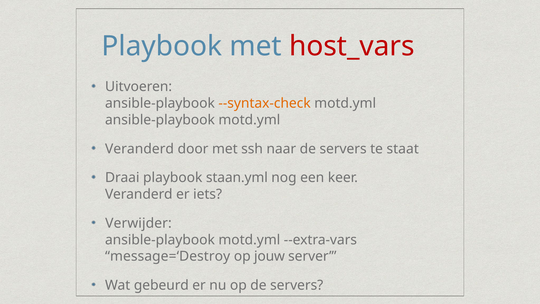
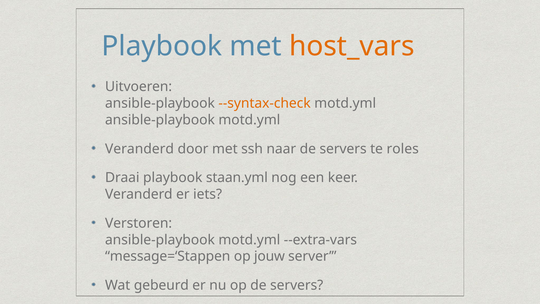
host_vars colour: red -> orange
staat: staat -> roles
Verwijder: Verwijder -> Verstoren
message=‘Destroy: message=‘Destroy -> message=‘Stappen
